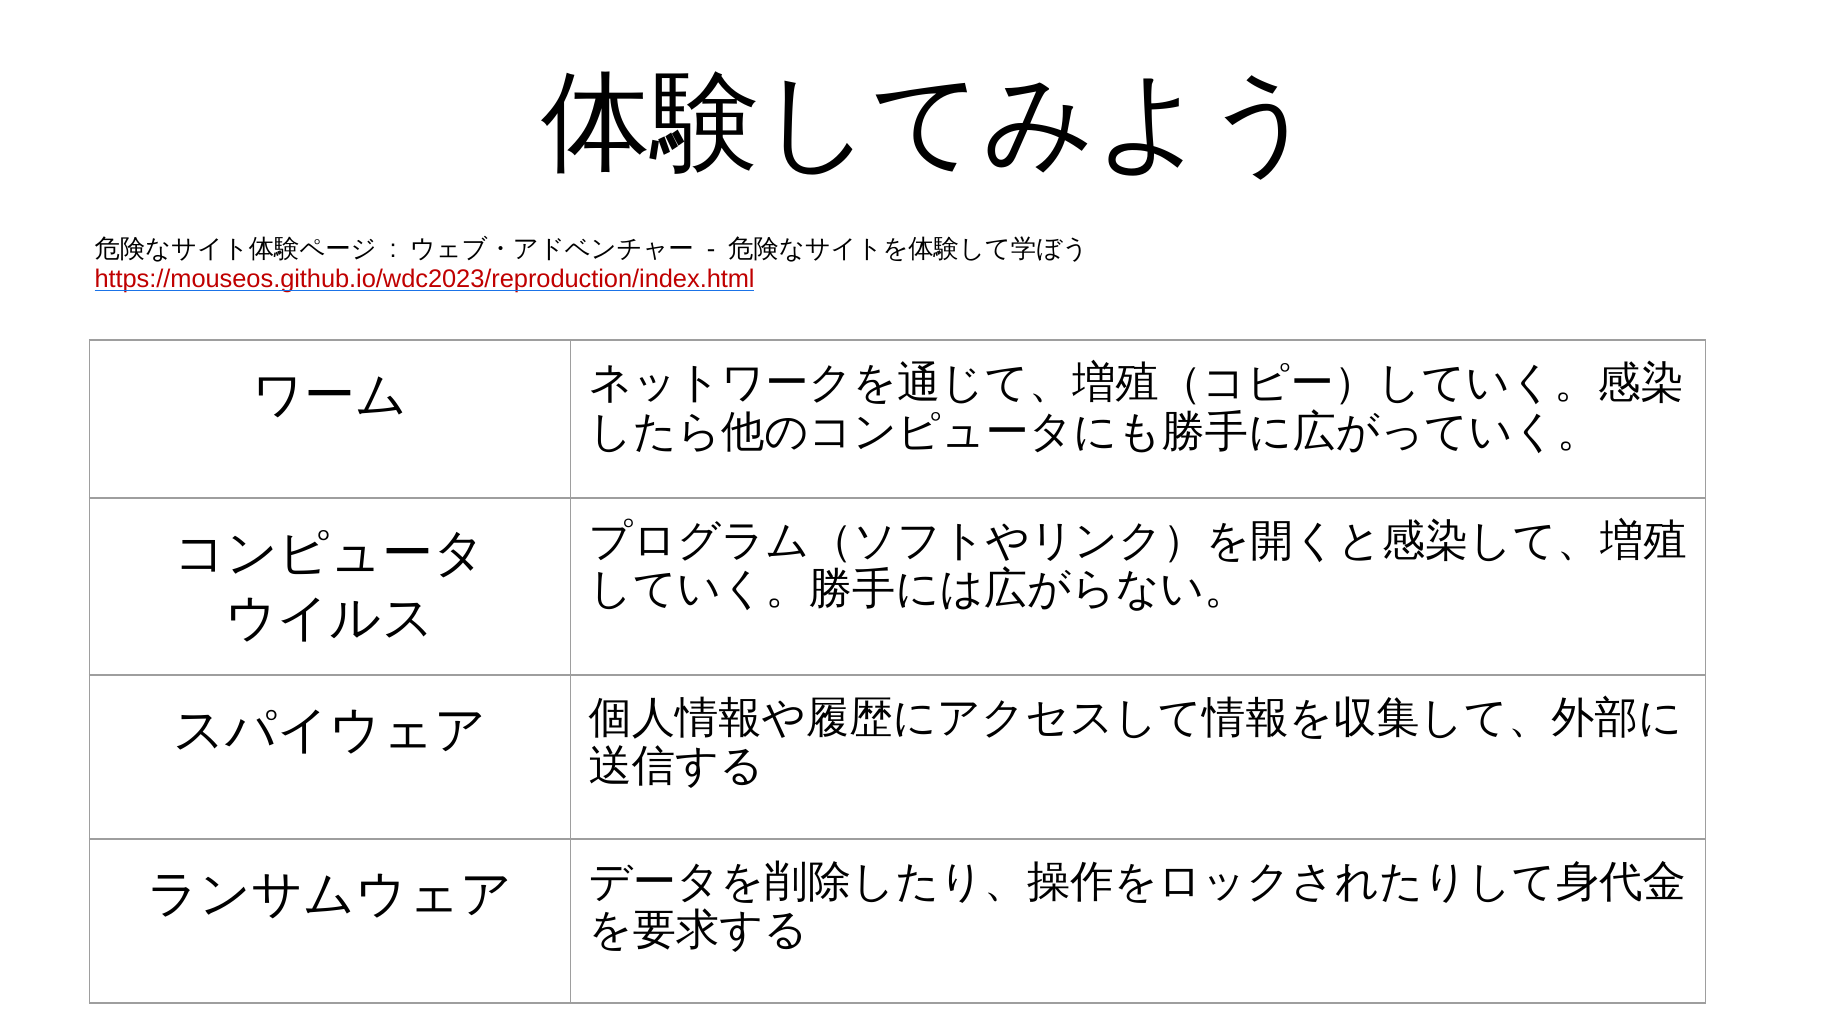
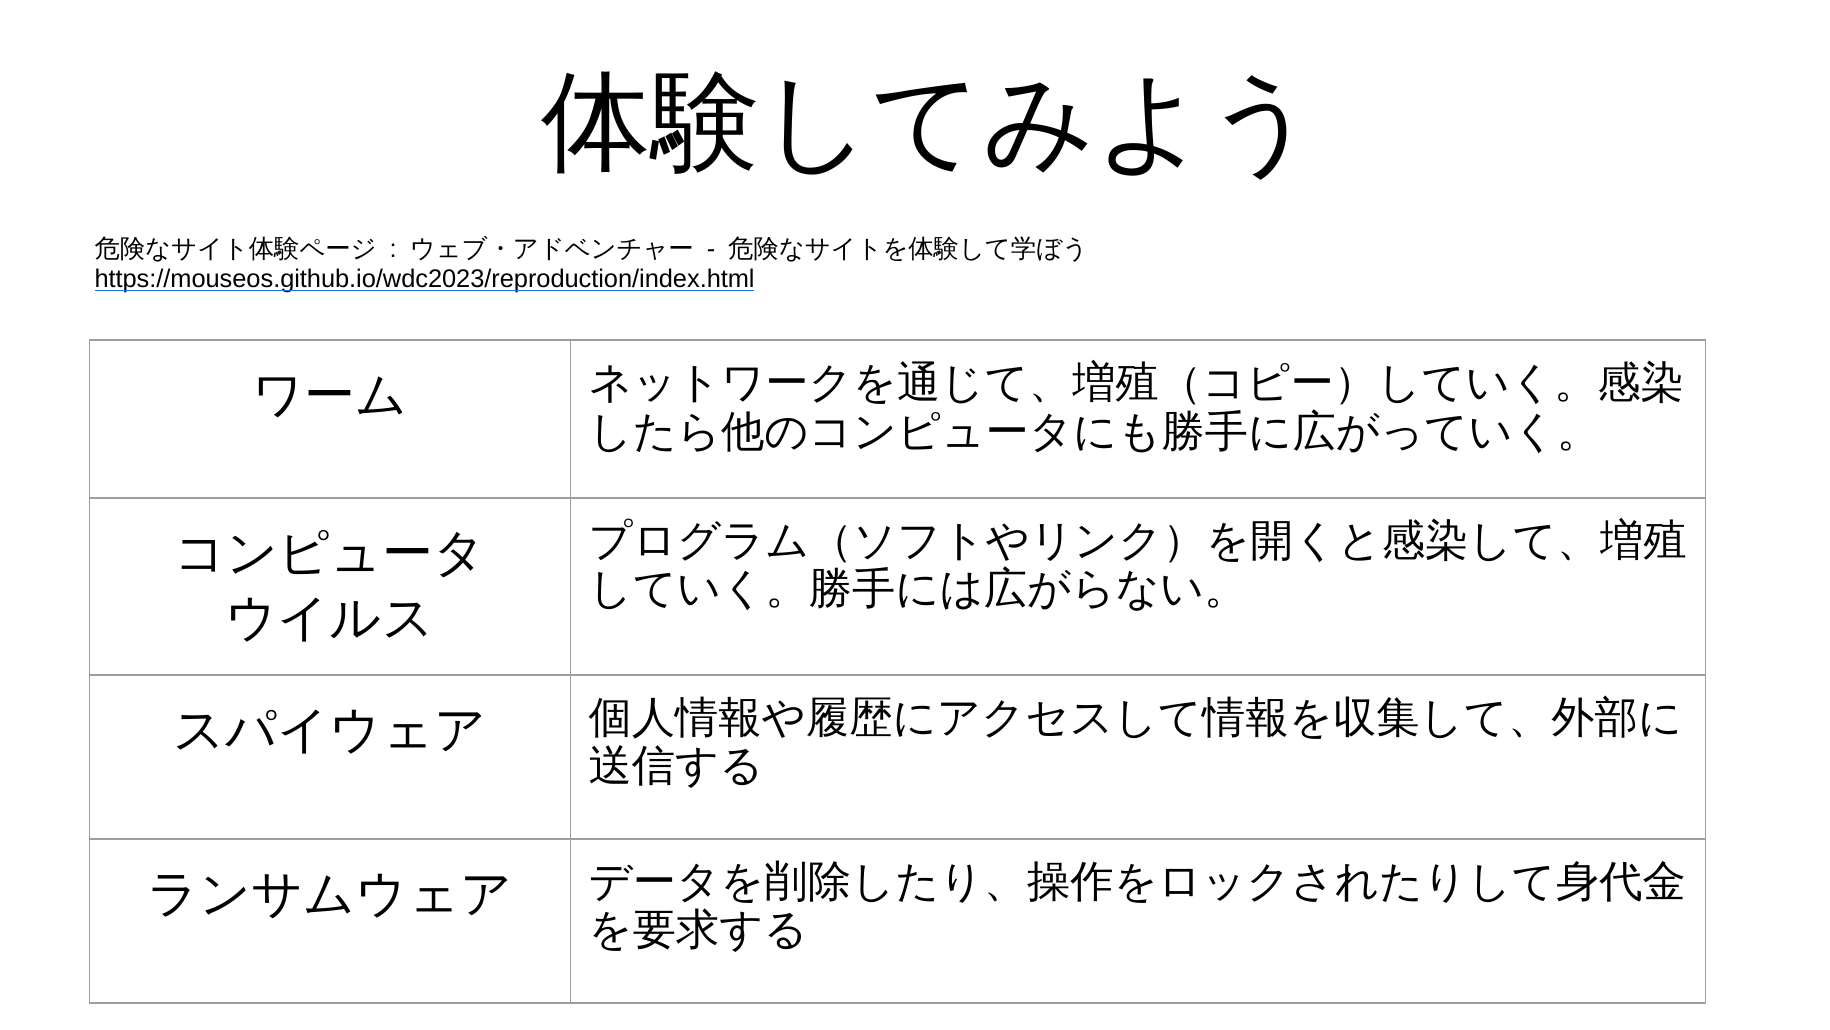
https://mouseos.github.io/wdc2023/reproduction/index.html colour: red -> black
